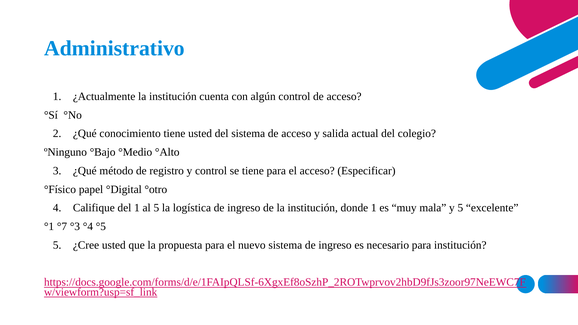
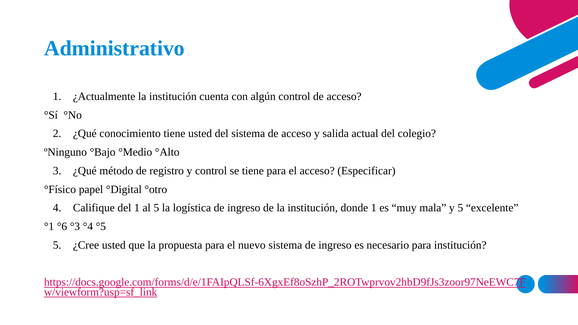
°7: °7 -> °6
